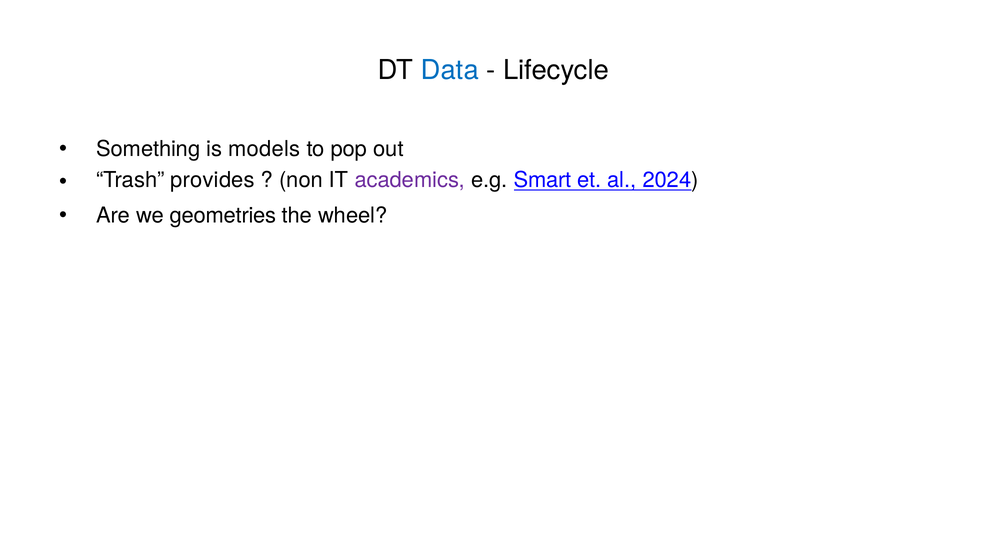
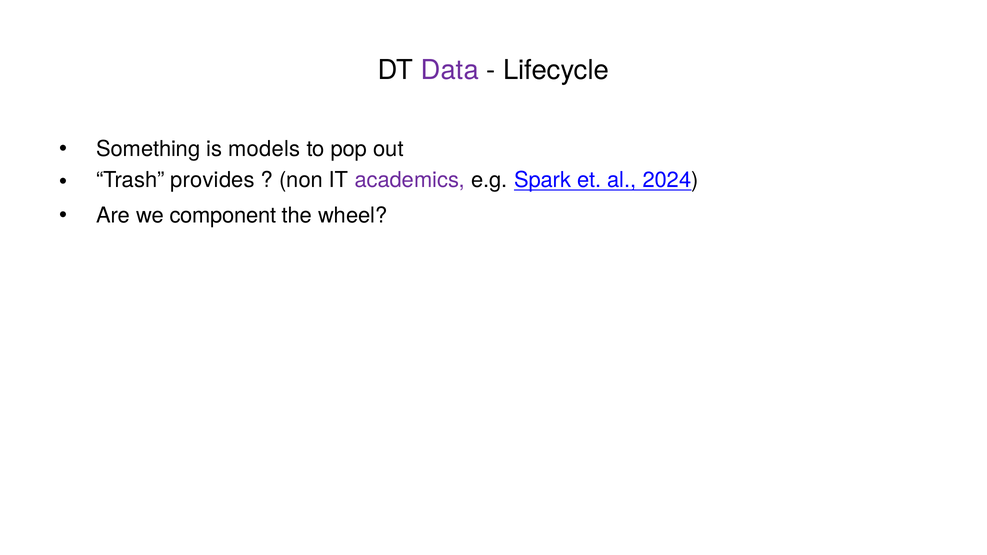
Data colour: blue -> purple
Smart: Smart -> Spark
geometries: geometries -> component
